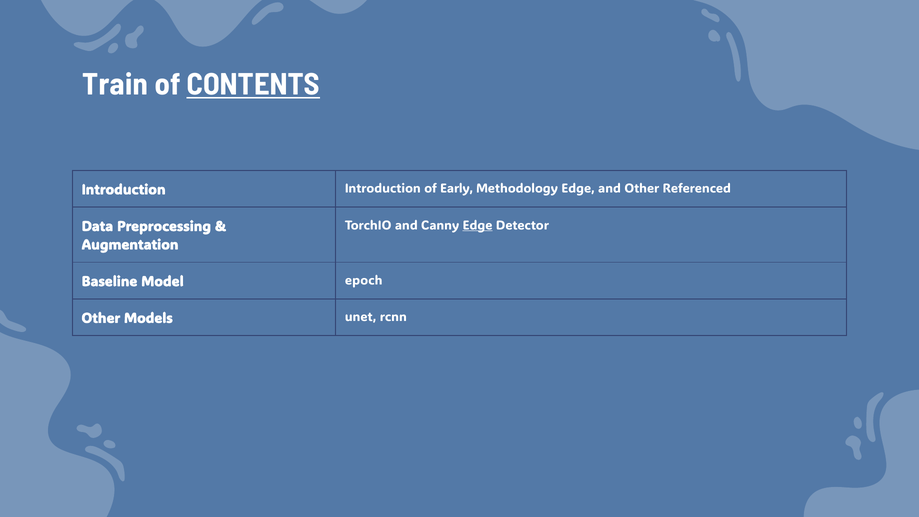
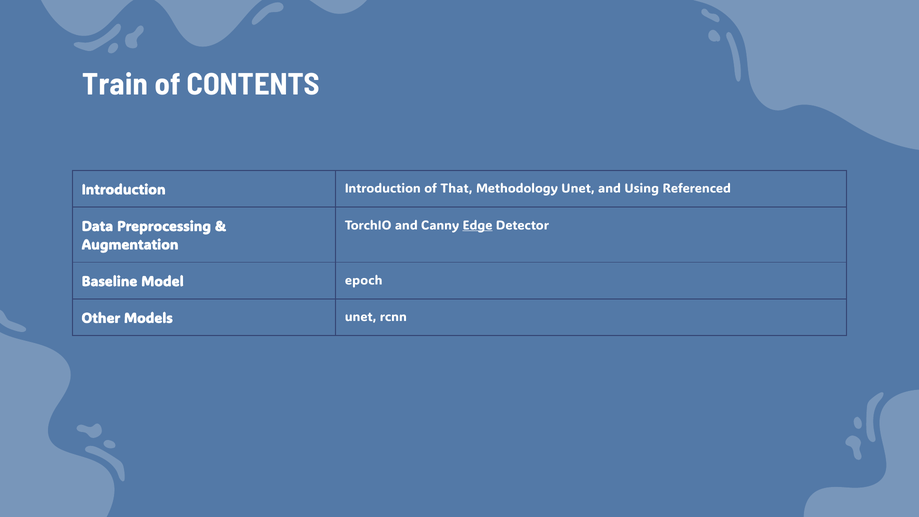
CONTENTS underline: present -> none
Early: Early -> That
Methodology Edge: Edge -> Unet
and Other: Other -> Using
